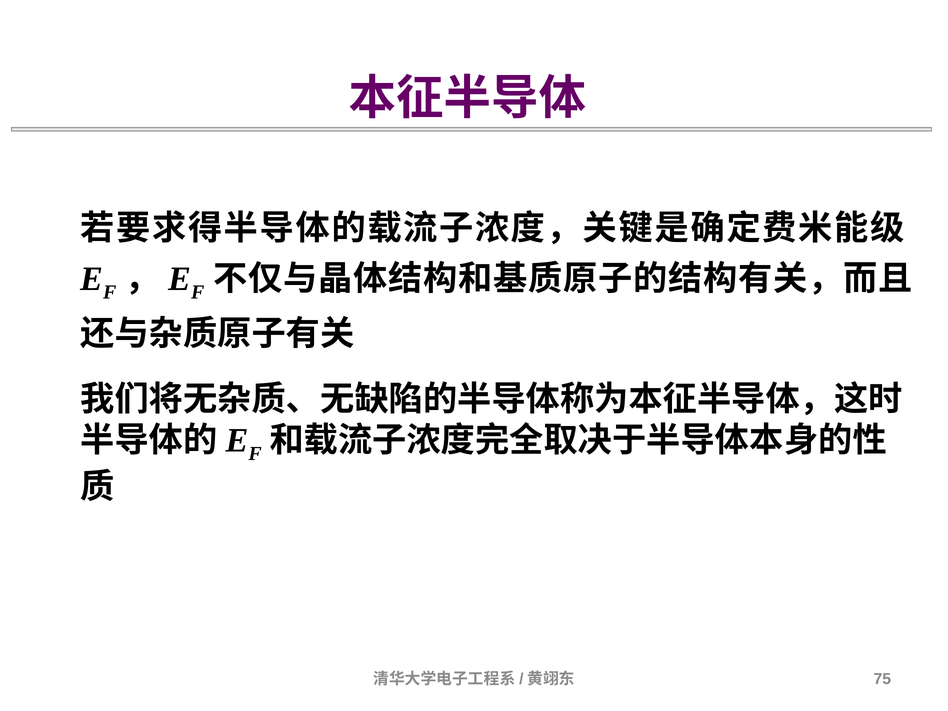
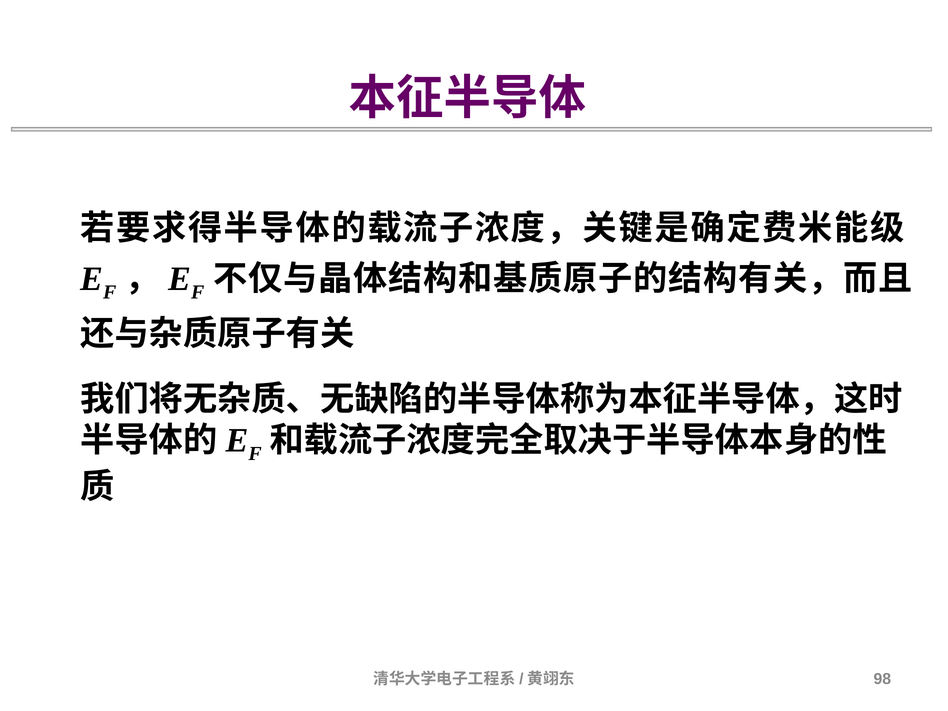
75: 75 -> 98
